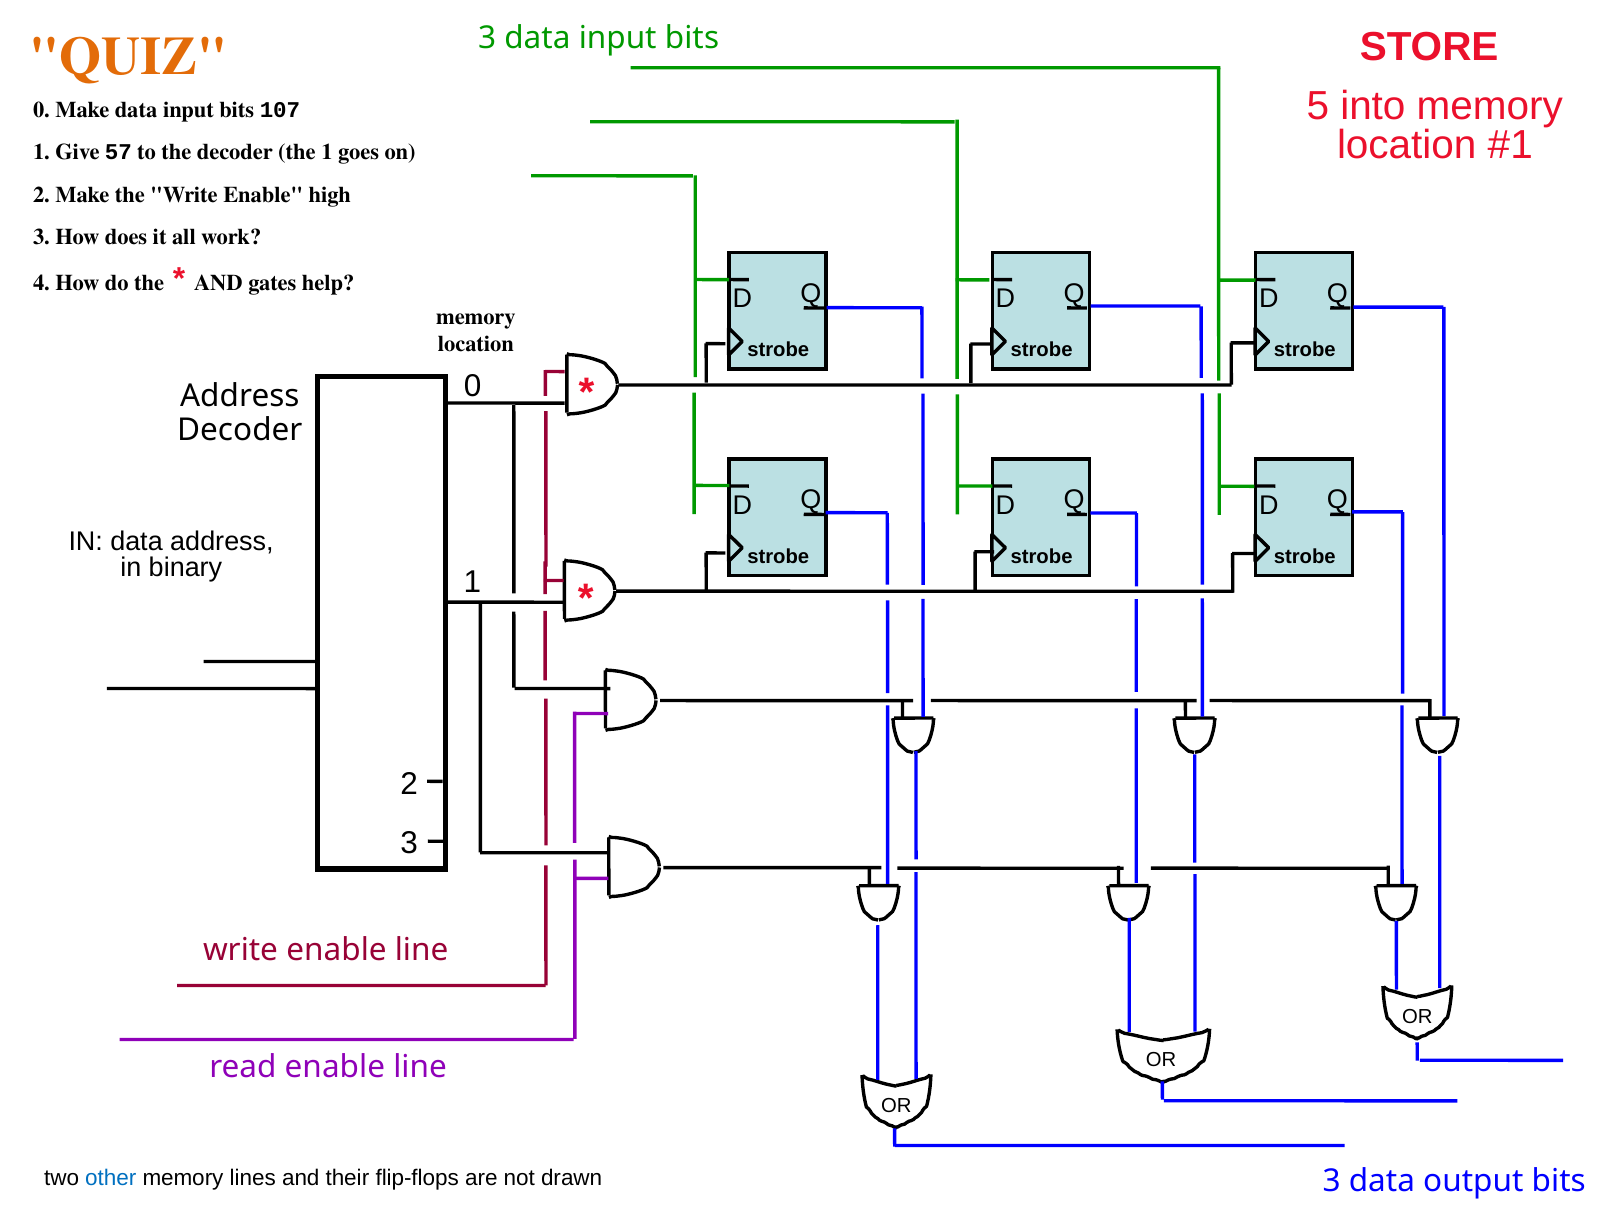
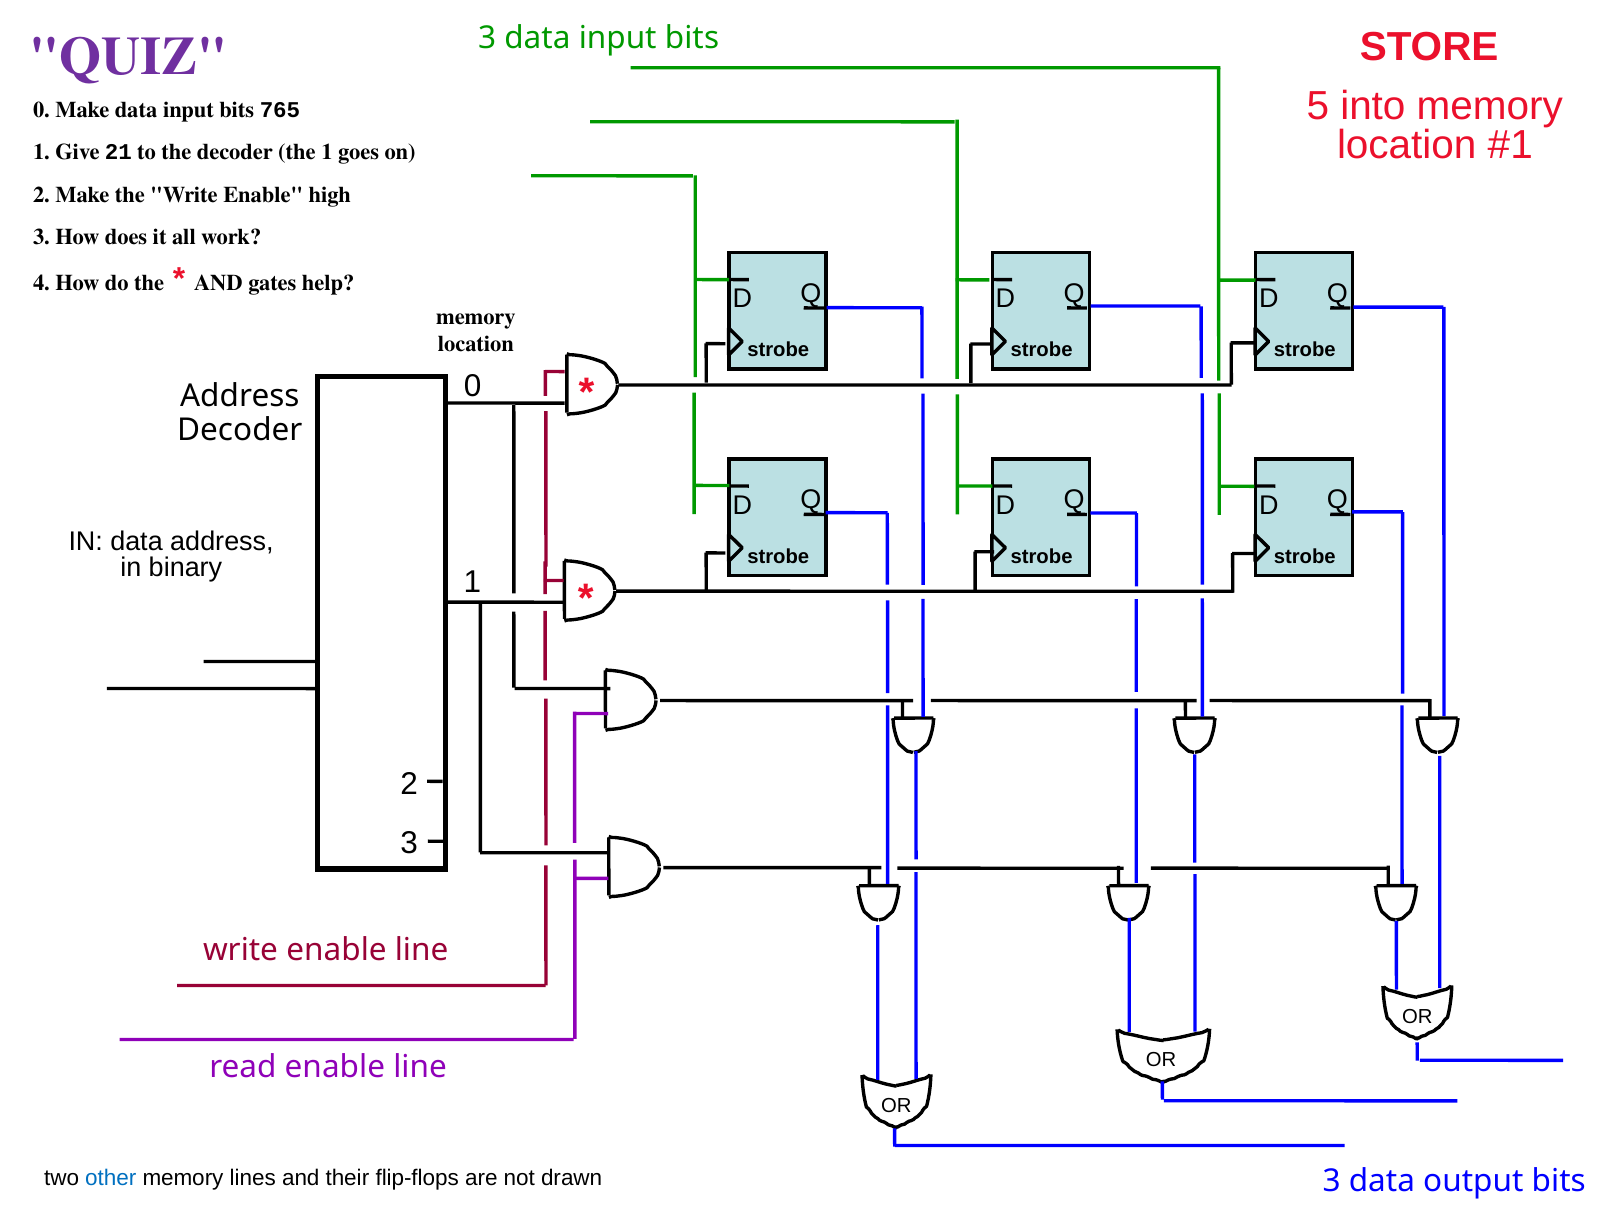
QUIZ colour: orange -> purple
107: 107 -> 765
57: 57 -> 21
